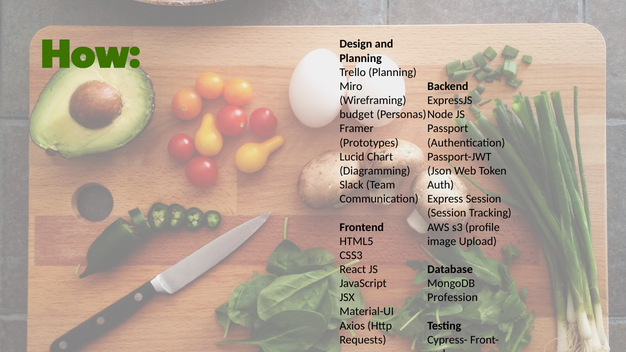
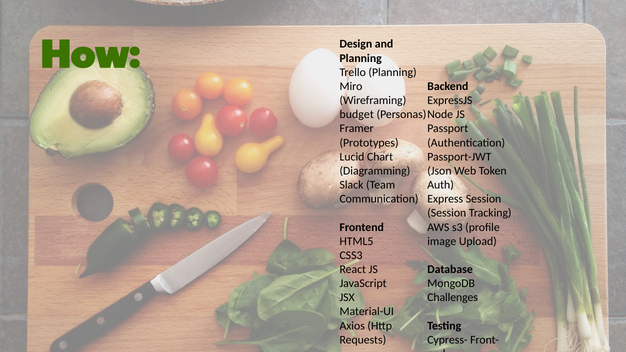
Profession: Profession -> Challenges
